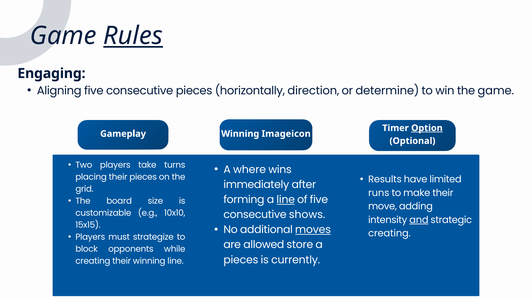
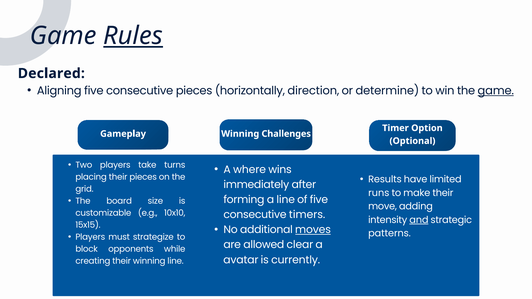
Engaging: Engaging -> Declared
game at (496, 91) underline: none -> present
Option underline: present -> none
Imageicon: Imageicon -> Challenges
line at (286, 200) underline: present -> none
shows: shows -> timers
creating at (389, 234): creating -> patterns
store: store -> clear
pieces at (241, 260): pieces -> avatar
